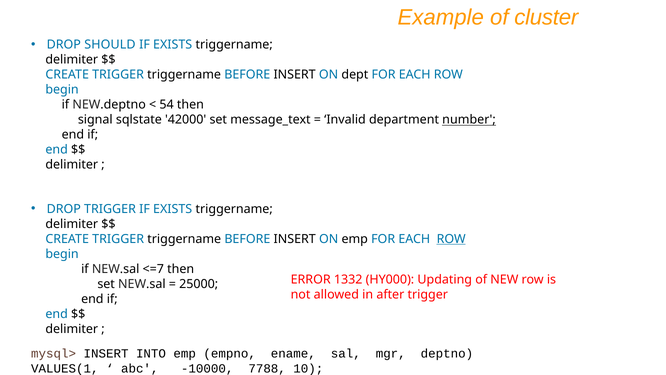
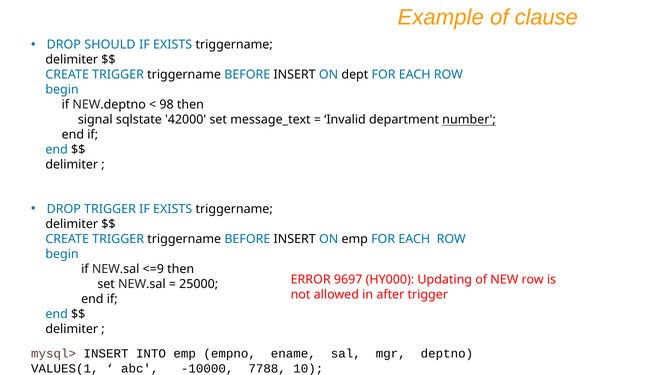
cluster: cluster -> clause
54: 54 -> 98
ROW at (451, 239) underline: present -> none
<=7: <=7 -> <=9
1332: 1332 -> 9697
